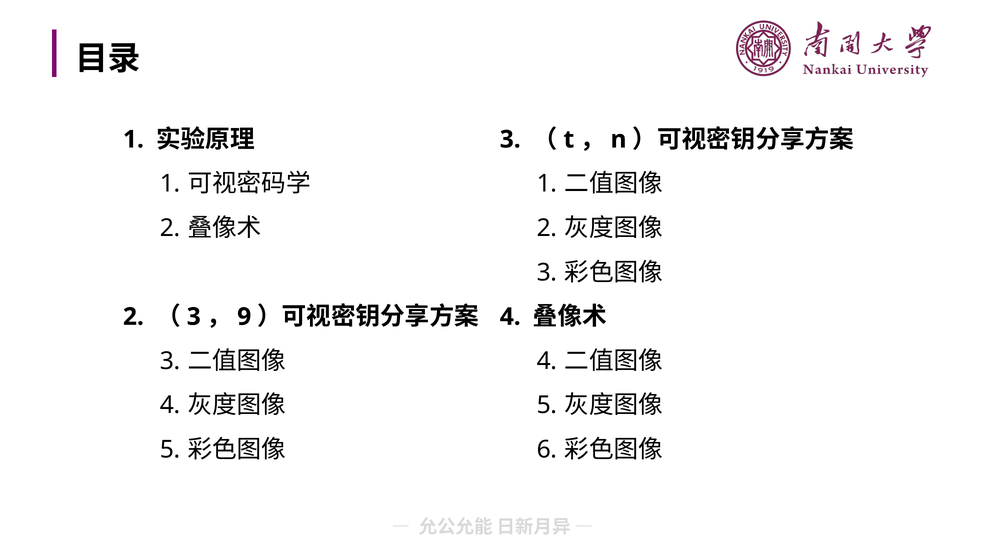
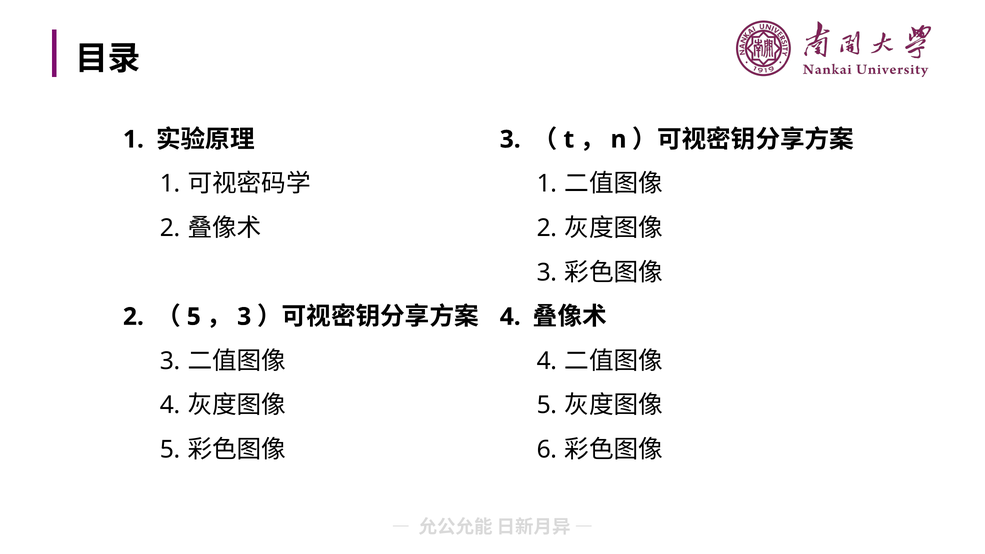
3 at (194, 317): 3 -> 5
9 at (244, 317): 9 -> 3
